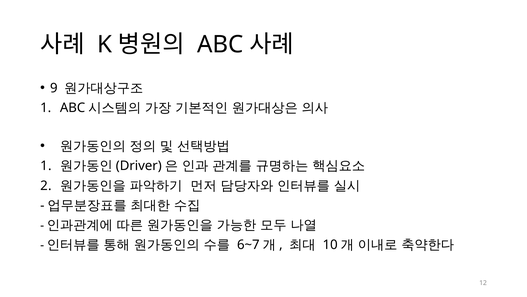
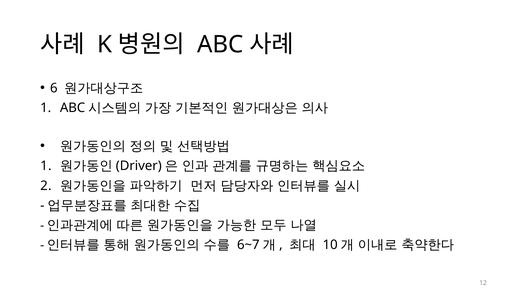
9: 9 -> 6
